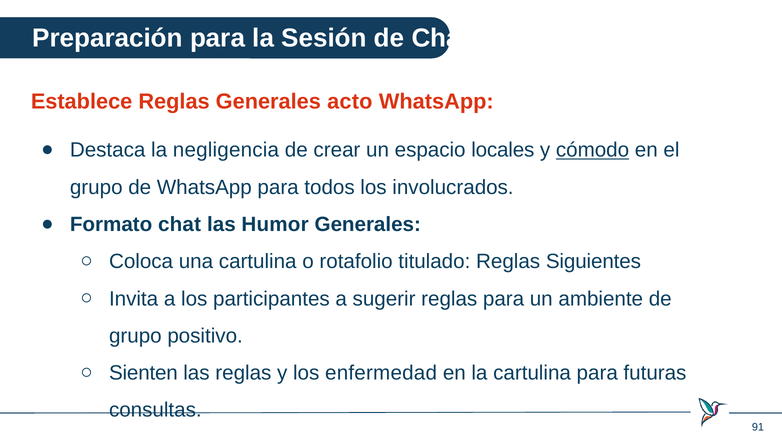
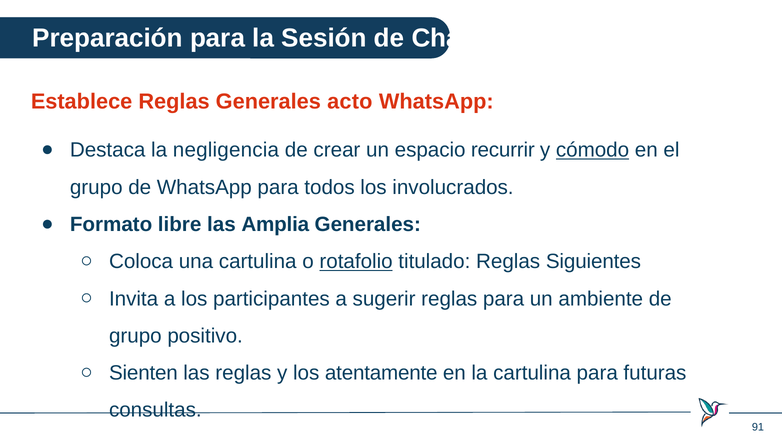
locales: locales -> recurrir
Formato chat: chat -> libre
Humor: Humor -> Amplia
rotafolio underline: none -> present
enfermedad: enfermedad -> atentamente
